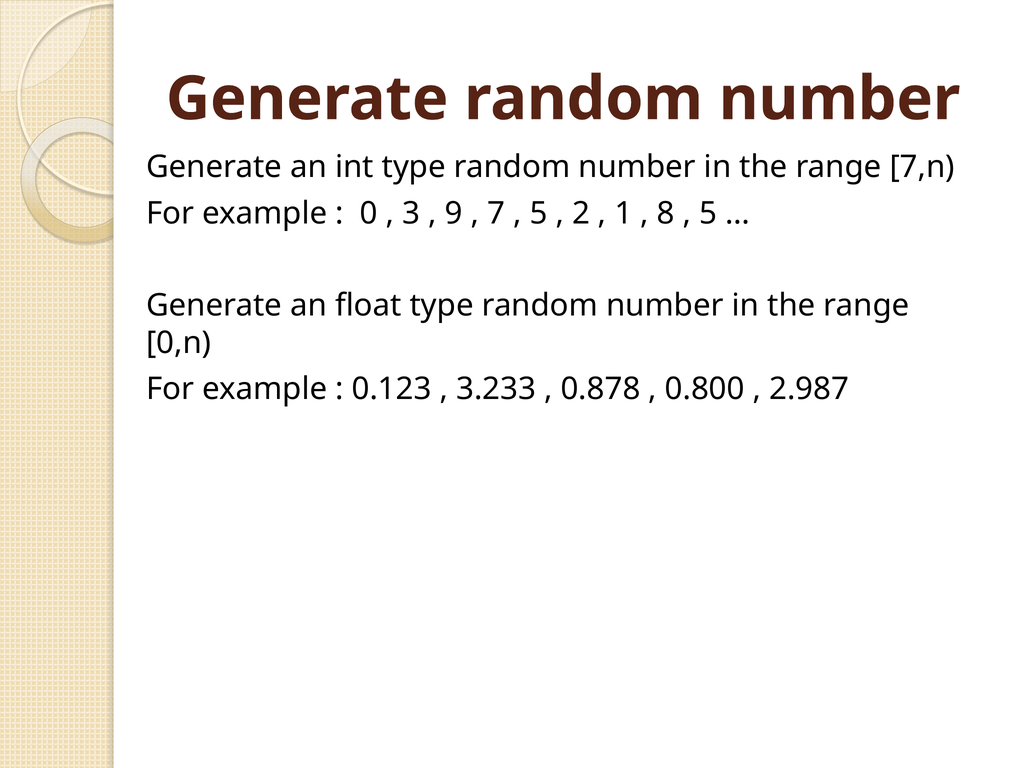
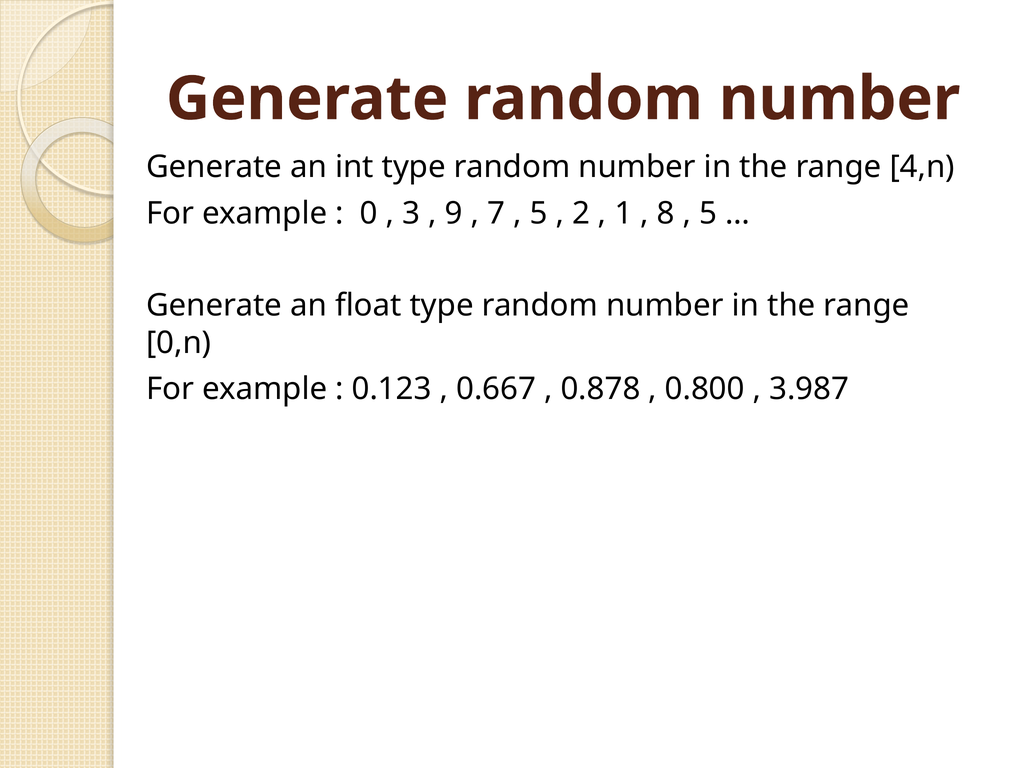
7,n: 7,n -> 4,n
3.233: 3.233 -> 0.667
2.987: 2.987 -> 3.987
